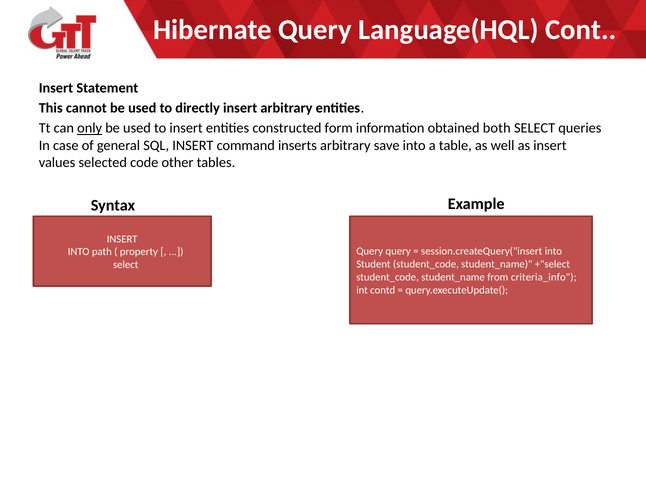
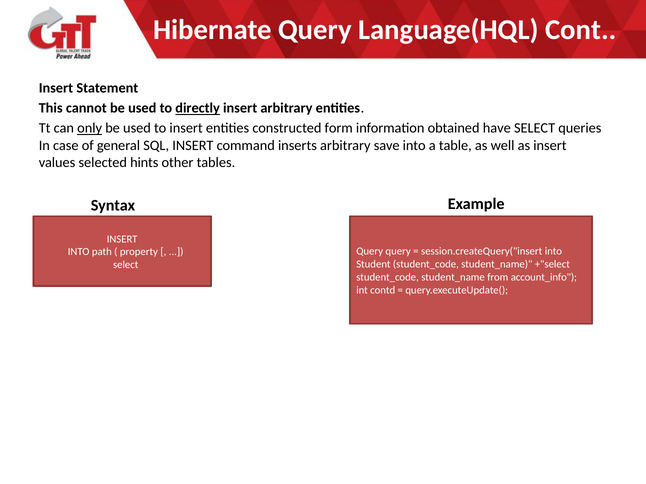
directly underline: none -> present
both: both -> have
code: code -> hints
criteria_info: criteria_info -> account_info
